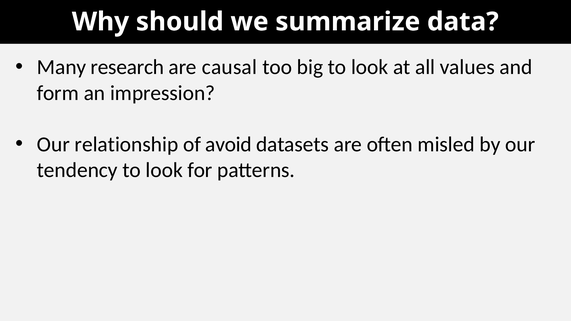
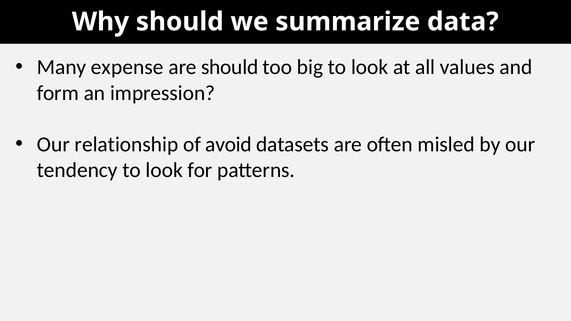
research: research -> expense
are causal: causal -> should
